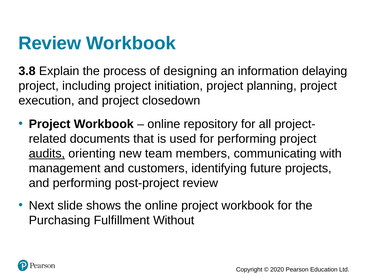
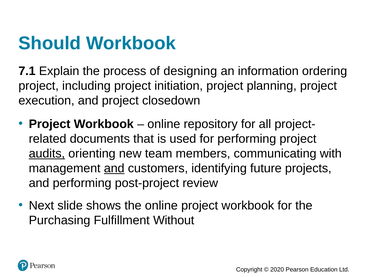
Review at (50, 43): Review -> Should
3.8: 3.8 -> 7.1
delaying: delaying -> ordering
and at (114, 168) underline: none -> present
